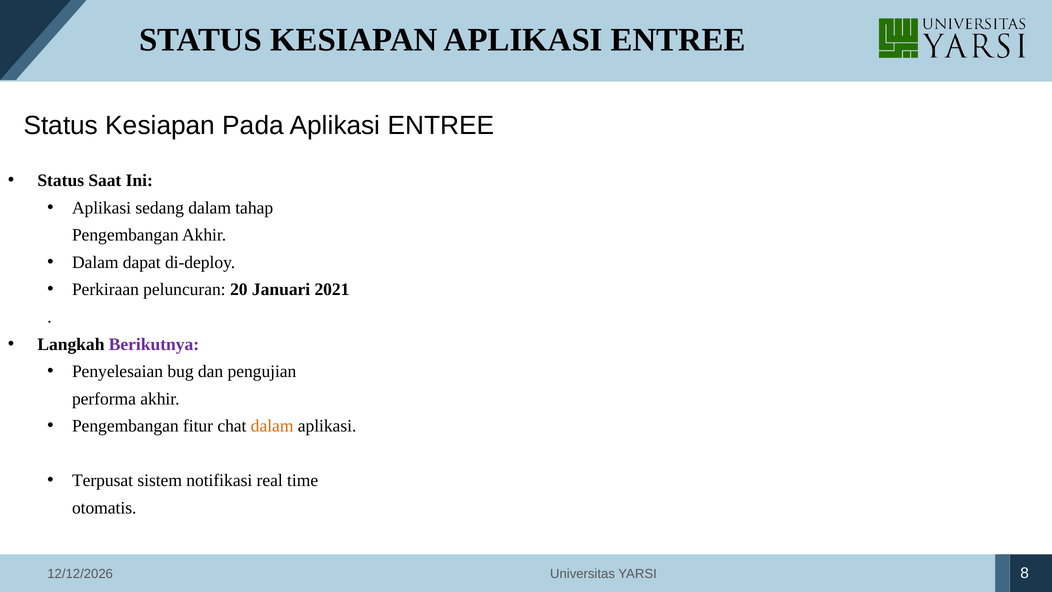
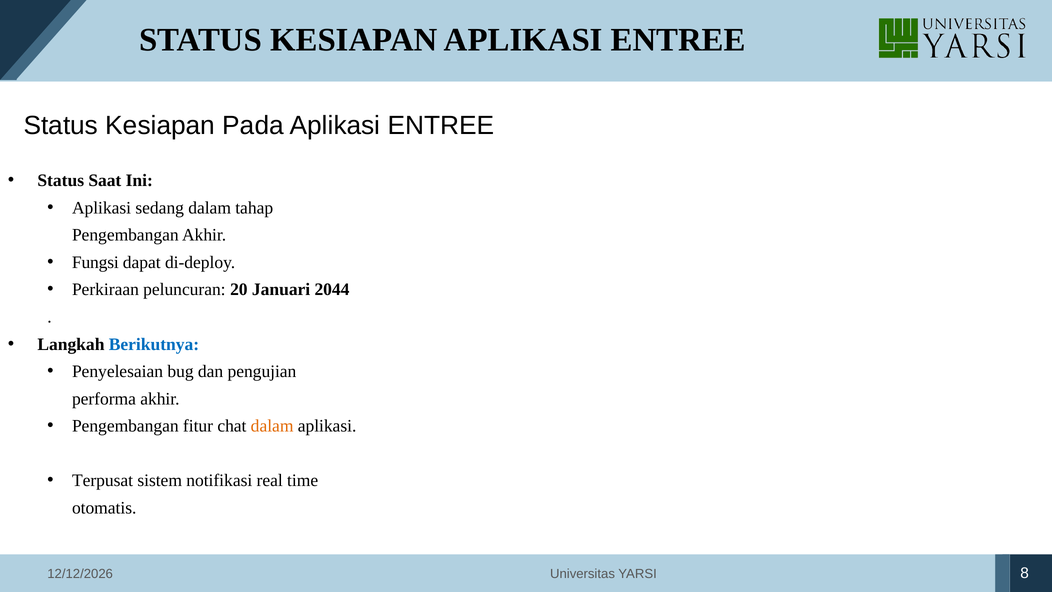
Dalam at (95, 262): Dalam -> Fungsi
2021: 2021 -> 2044
Berikutnya colour: purple -> blue
